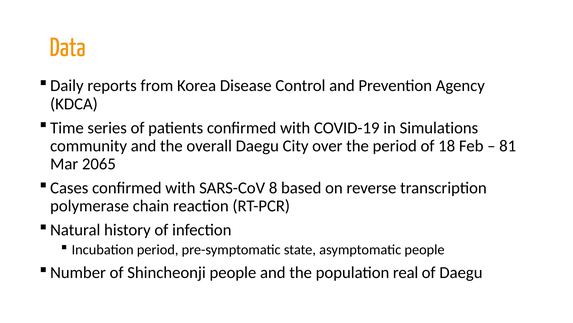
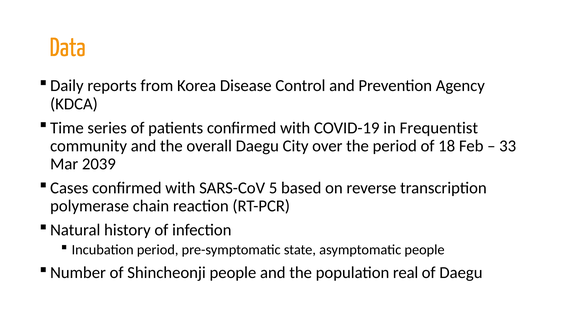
Simulations: Simulations -> Frequentist
81: 81 -> 33
2065: 2065 -> 2039
8: 8 -> 5
